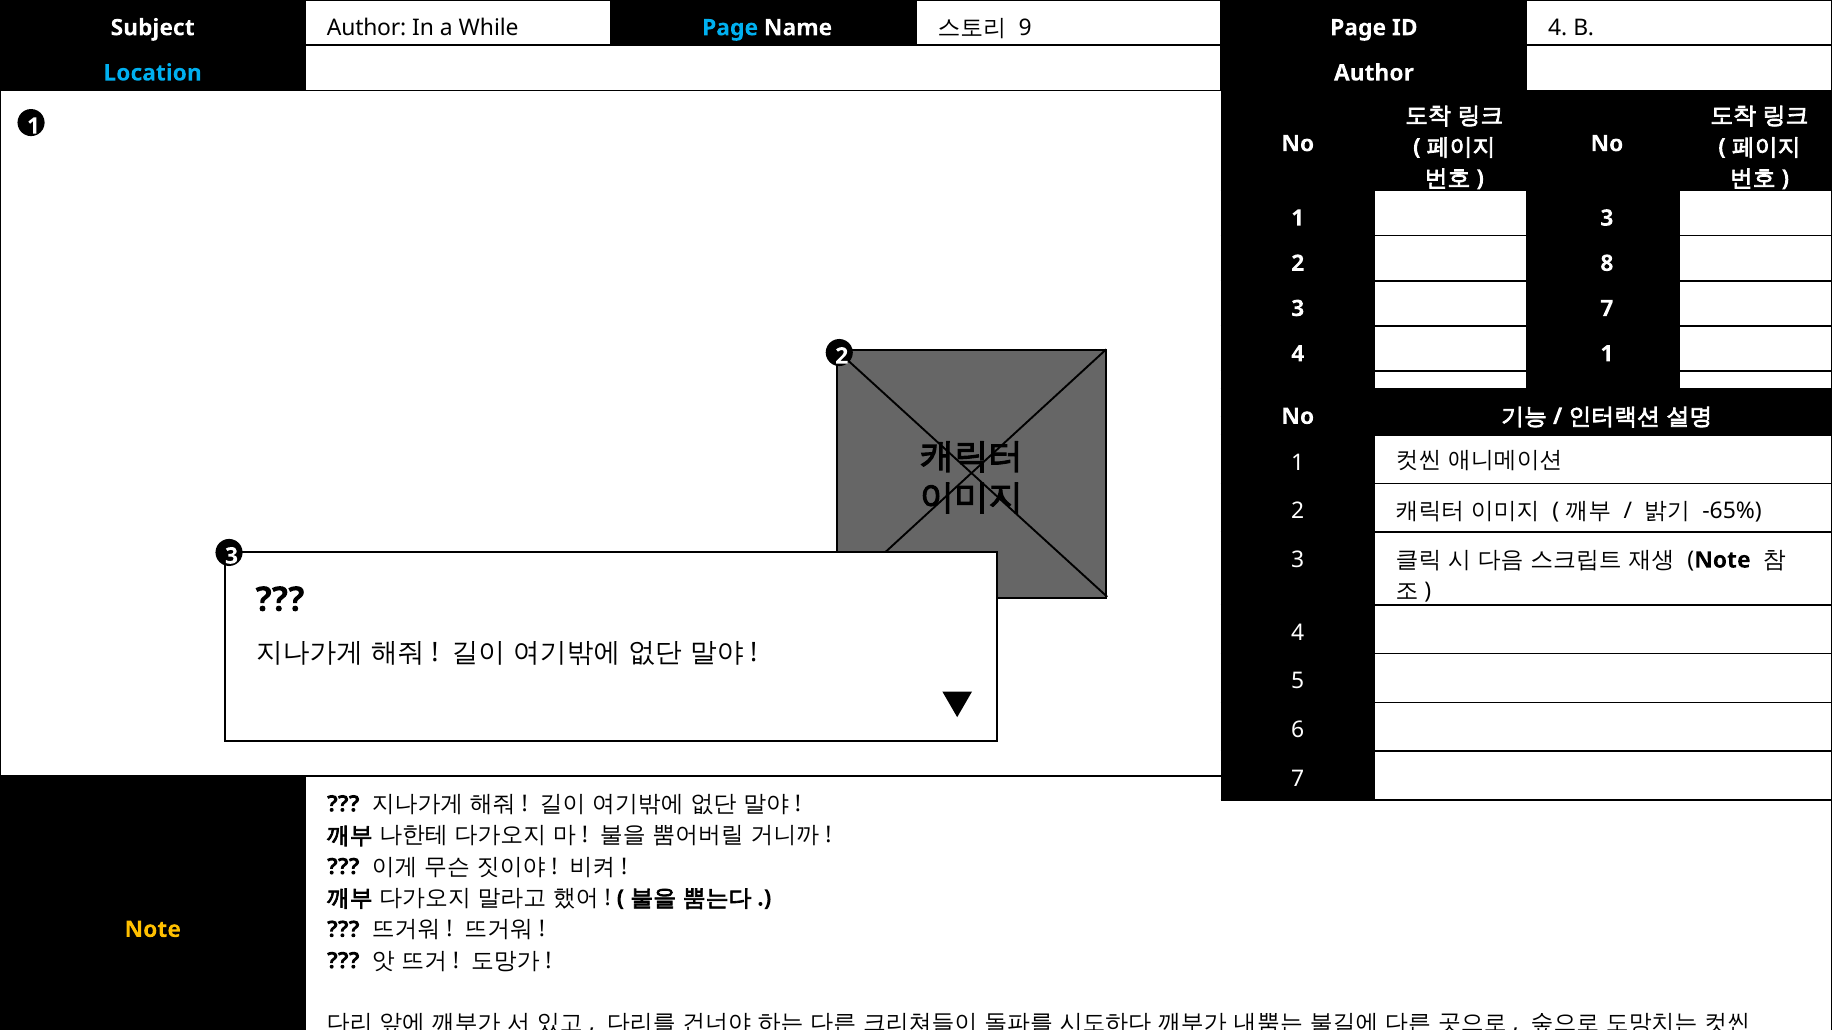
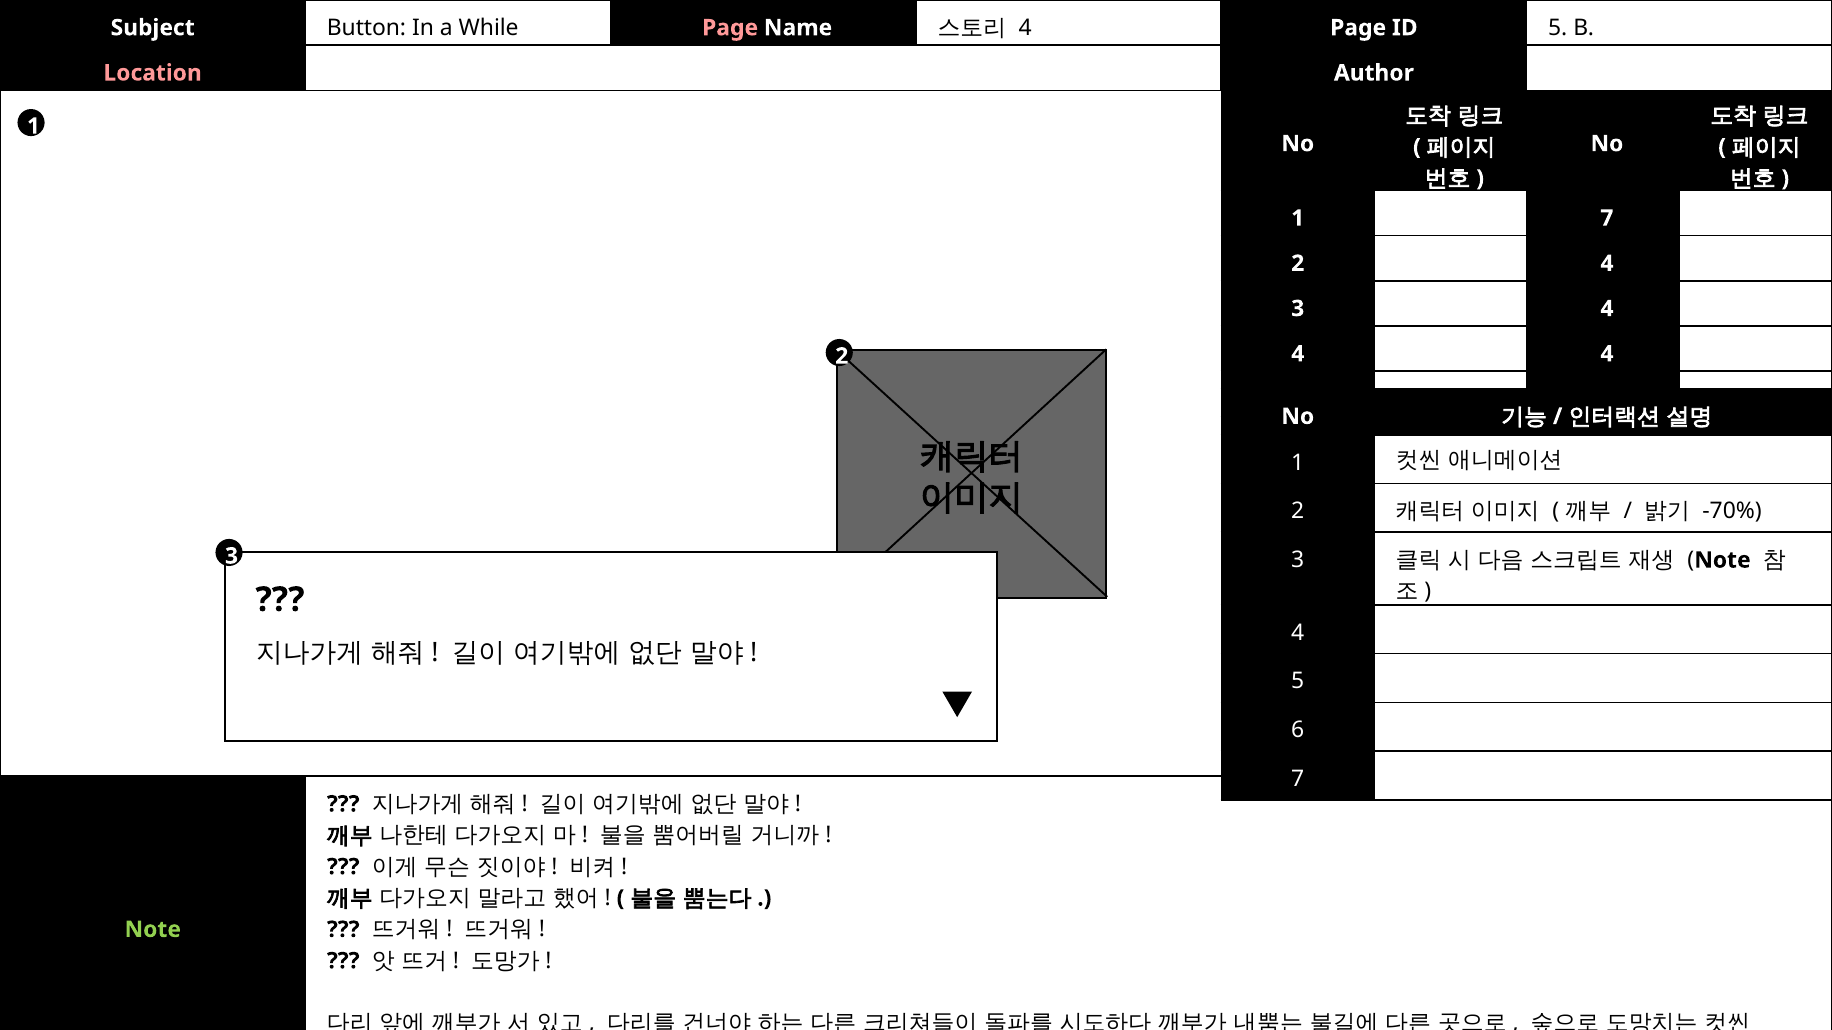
Subject Author: Author -> Button
Page at (730, 28) colour: light blue -> pink
9 at (1025, 28): 9 -> 4
ID 4: 4 -> 5
Location colour: light blue -> pink
1 3: 3 -> 7
2 8: 8 -> 4
3 7: 7 -> 4
1 at (1607, 354): 1 -> 4
-65%: -65% -> -70%
Note at (153, 930) colour: yellow -> light green
